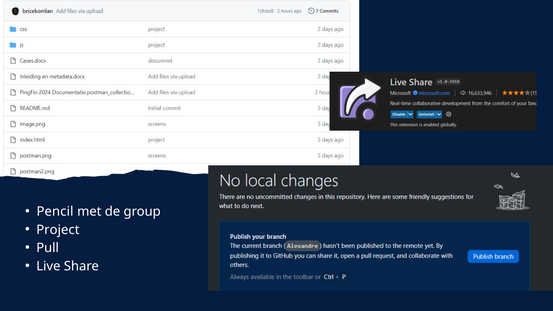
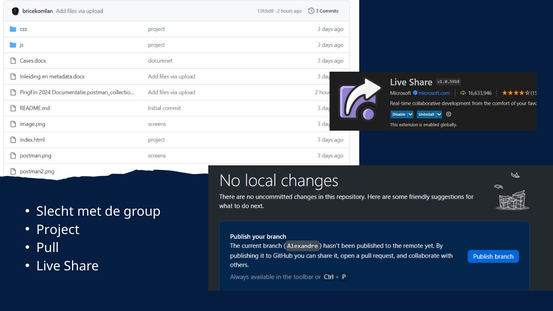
Pencil: Pencil -> Slecht
